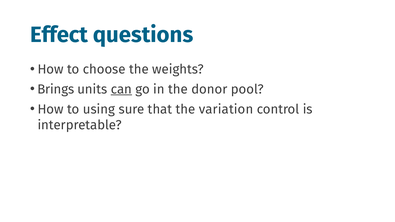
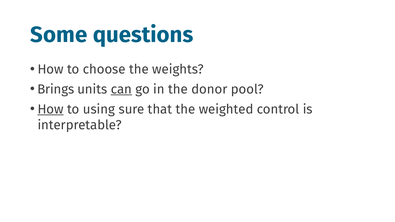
Effect: Effect -> Some
How at (51, 109) underline: none -> present
variation: variation -> weighted
